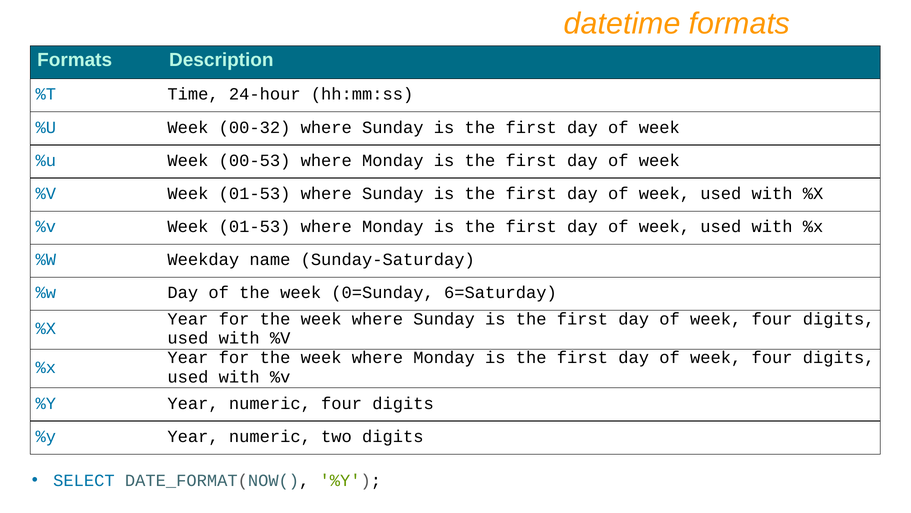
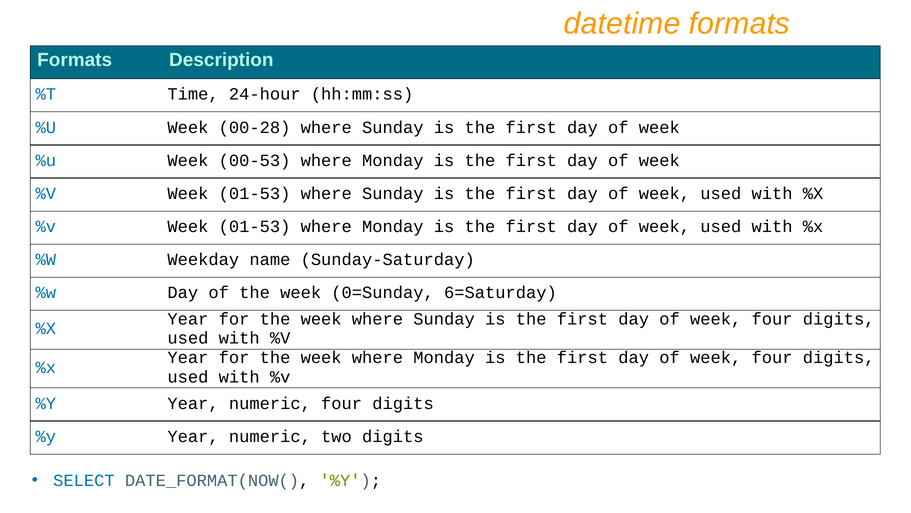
00-32: 00-32 -> 00-28
